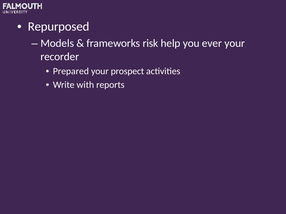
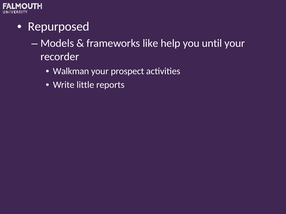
risk: risk -> like
ever: ever -> until
Prepared: Prepared -> Walkman
with: with -> little
